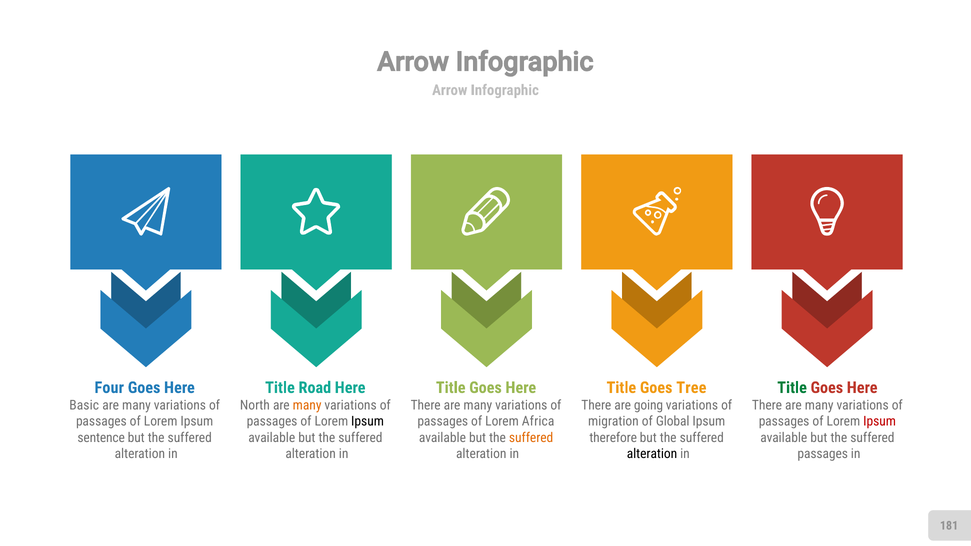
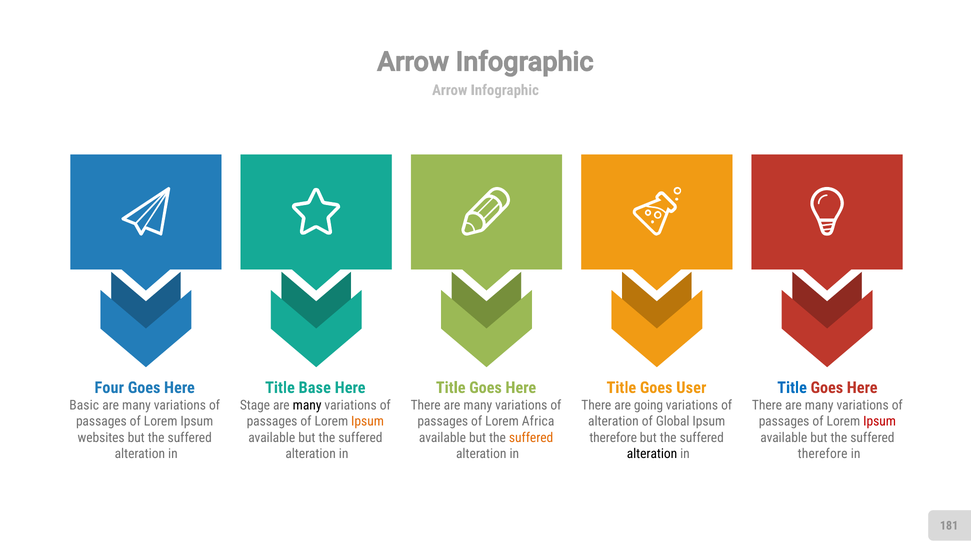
Road: Road -> Base
Tree: Tree -> User
Title at (792, 388) colour: green -> blue
North: North -> Stage
many at (307, 405) colour: orange -> black
Ipsum at (368, 422) colour: black -> orange
migration at (613, 422): migration -> alteration
sentence: sentence -> websites
passages at (823, 454): passages -> therefore
